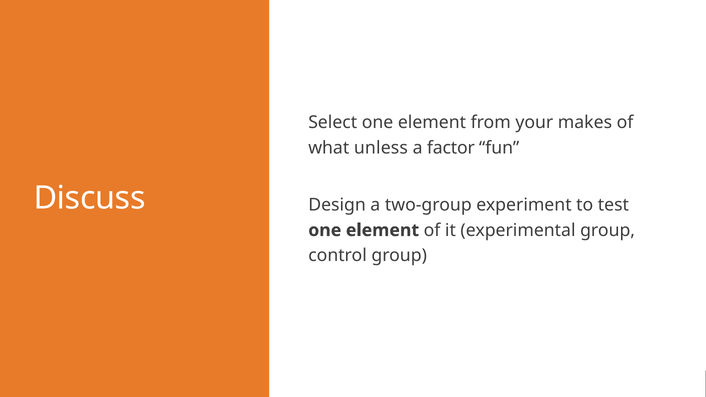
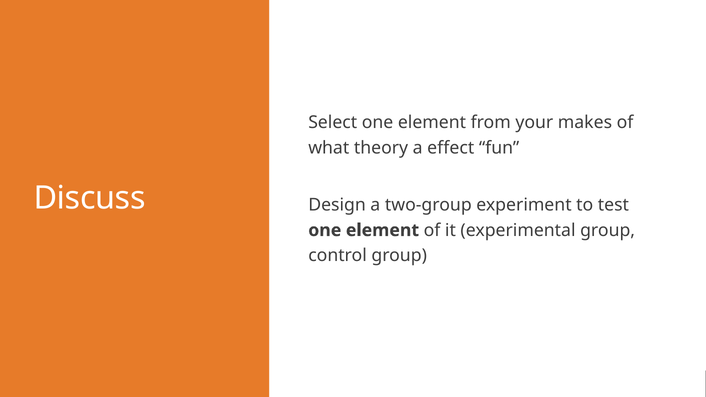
unless: unless -> theory
factor: factor -> effect
